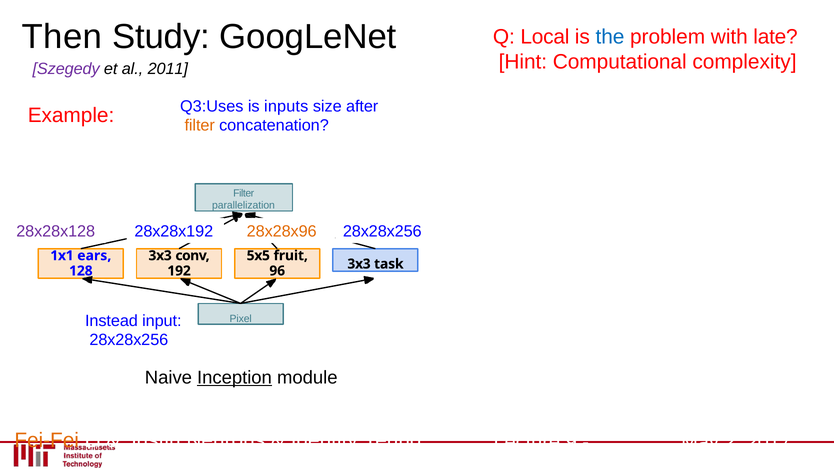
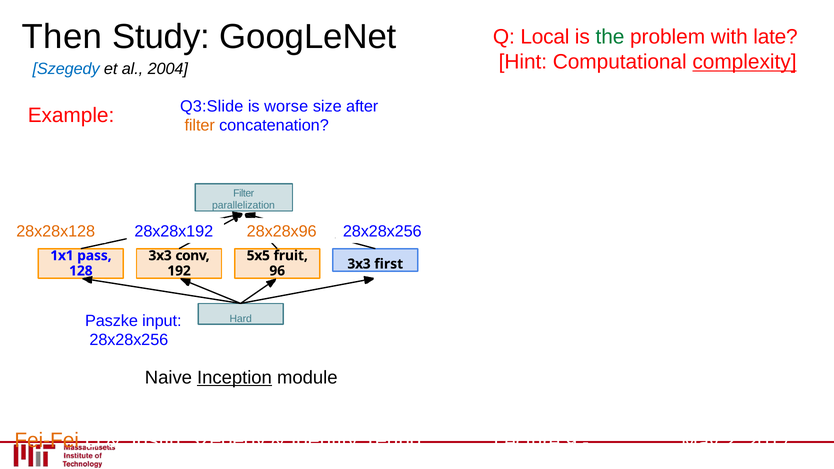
the colour: blue -> green
complexity underline: none -> present
Szegedy at (66, 69) colour: purple -> blue
2011: 2011 -> 2004
Q3:Uses: Q3:Uses -> Q3:Slide
inputs: inputs -> worse
28x28x128 colour: purple -> orange
ears: ears -> pass
task: task -> first
Instead: Instead -> Paszke
Pixel: Pixel -> Hard
Justin Neurons: Neurons -> Szegedy
